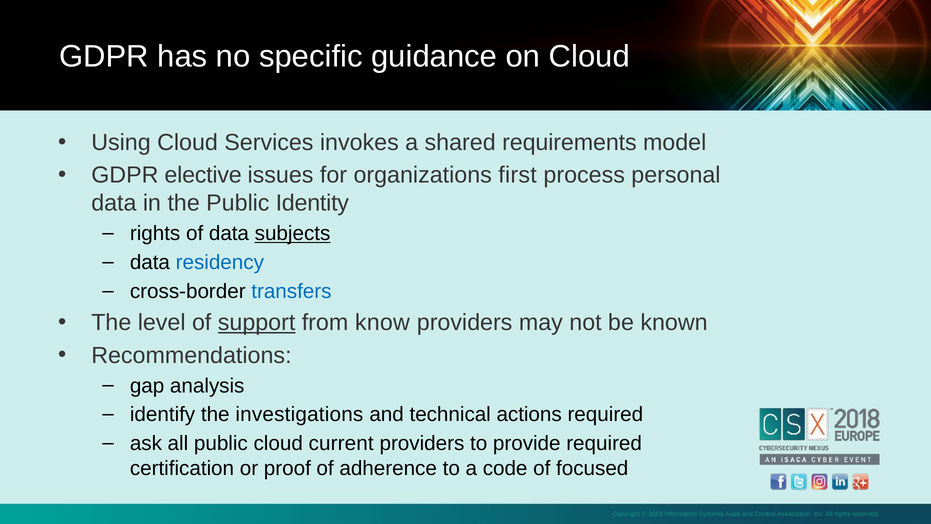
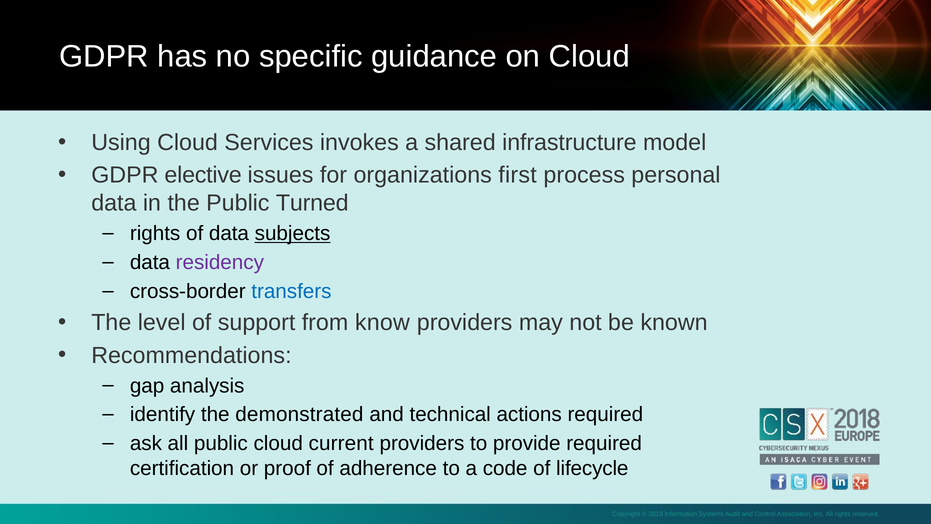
requirements: requirements -> infrastructure
Identity: Identity -> Turned
residency colour: blue -> purple
support underline: present -> none
investigations: investigations -> demonstrated
focused: focused -> lifecycle
